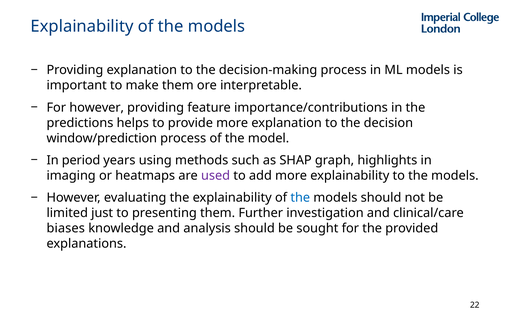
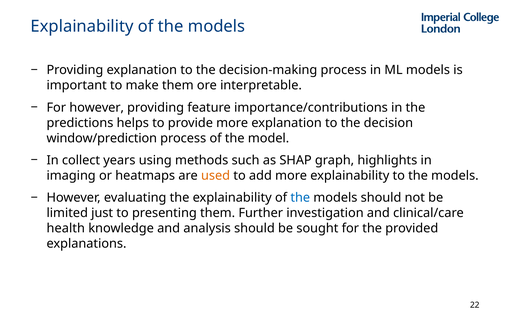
period: period -> collect
used colour: purple -> orange
biases: biases -> health
